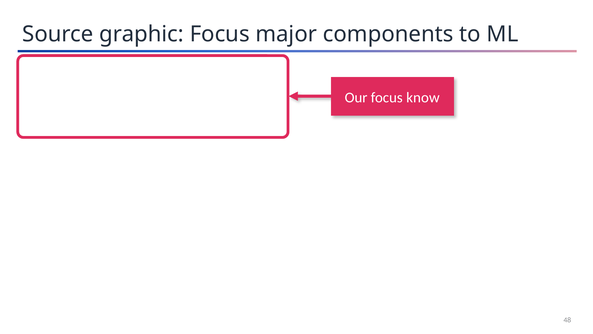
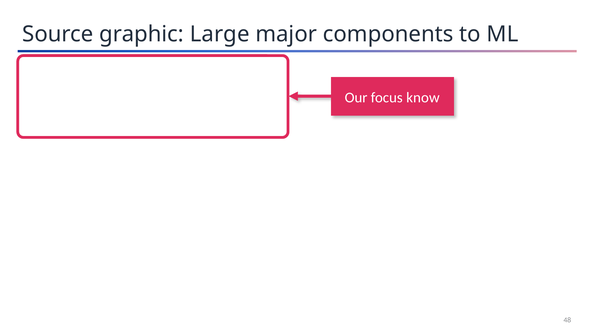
graphic Focus: Focus -> Large
